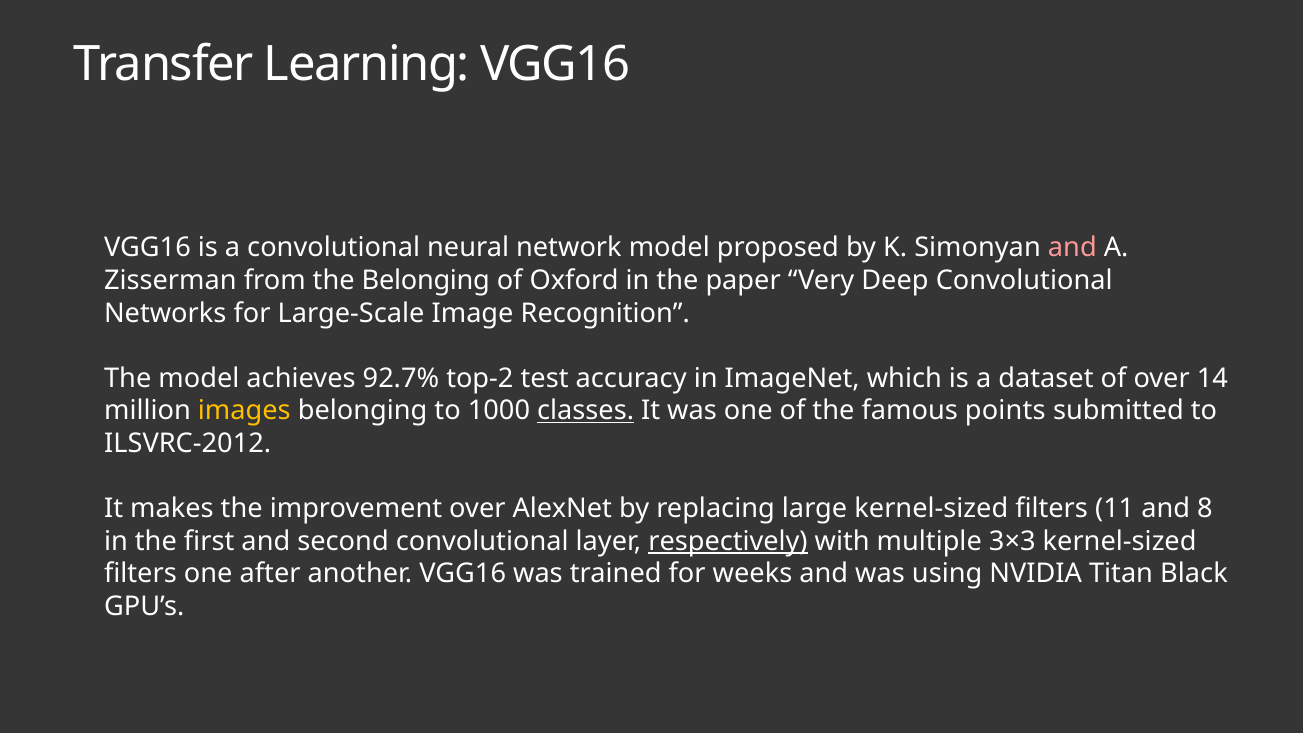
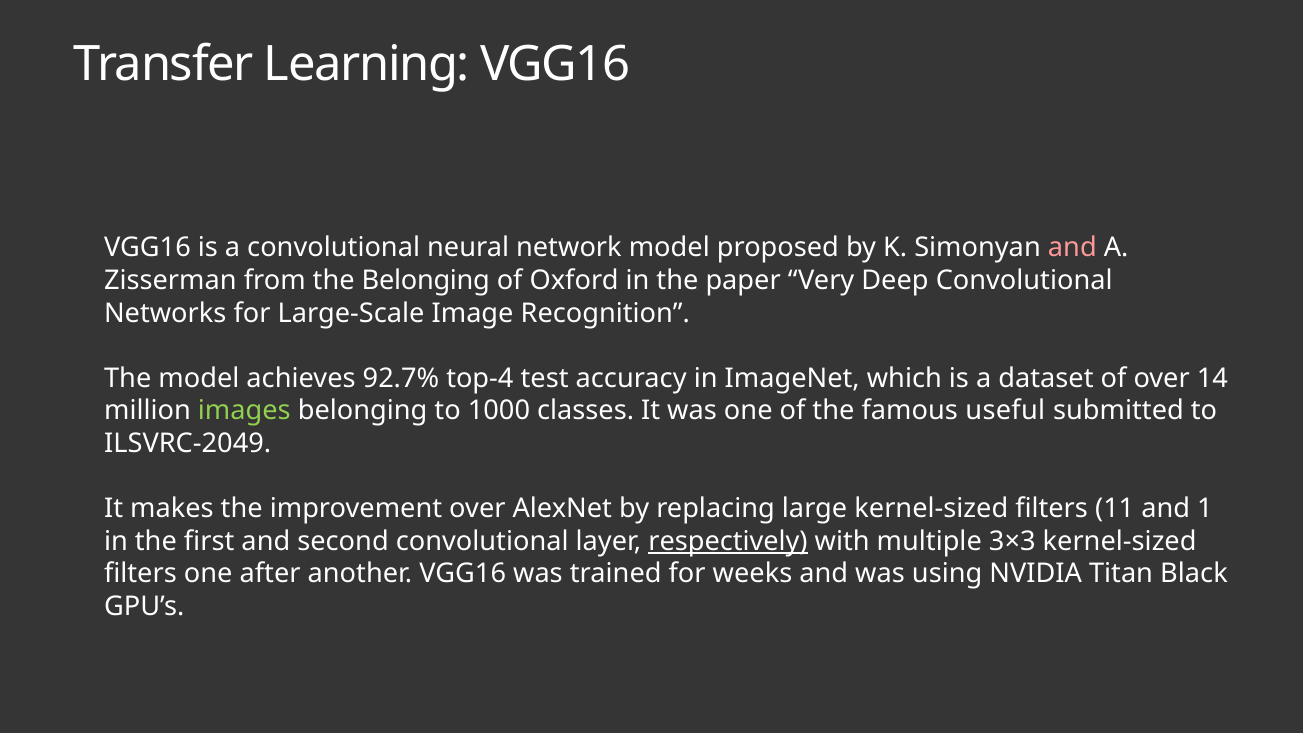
top-2: top-2 -> top-4
images colour: yellow -> light green
classes underline: present -> none
points: points -> useful
ILSVRC-2012: ILSVRC-2012 -> ILSVRC-2049
8: 8 -> 1
